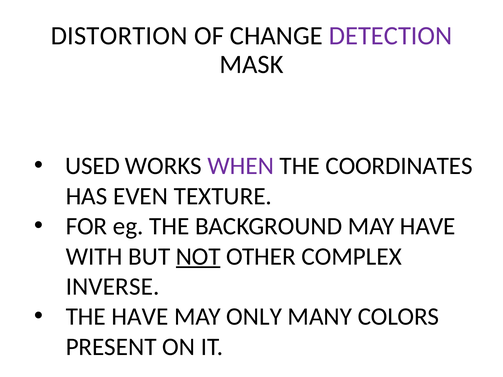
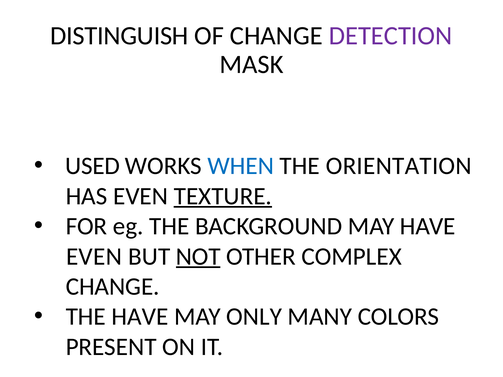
DISTORTION: DISTORTION -> DISTINGUISH
WHEN colour: purple -> blue
COORDINATES: COORDINATES -> ORIENTATION
TEXTURE underline: none -> present
WITH at (94, 257): WITH -> EVEN
INVERSE at (113, 287): INVERSE -> CHANGE
